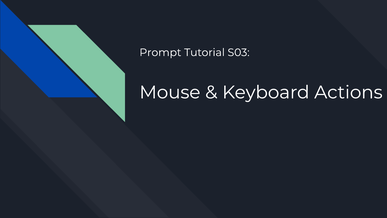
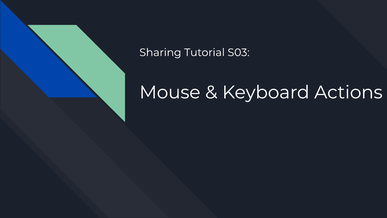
Prompt: Prompt -> Sharing
